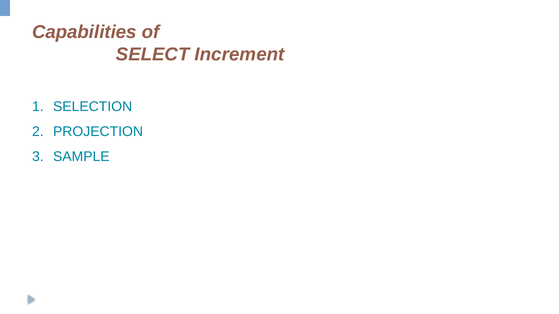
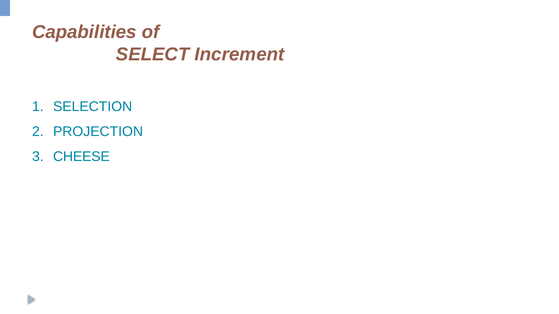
SAMPLE: SAMPLE -> CHEESE
